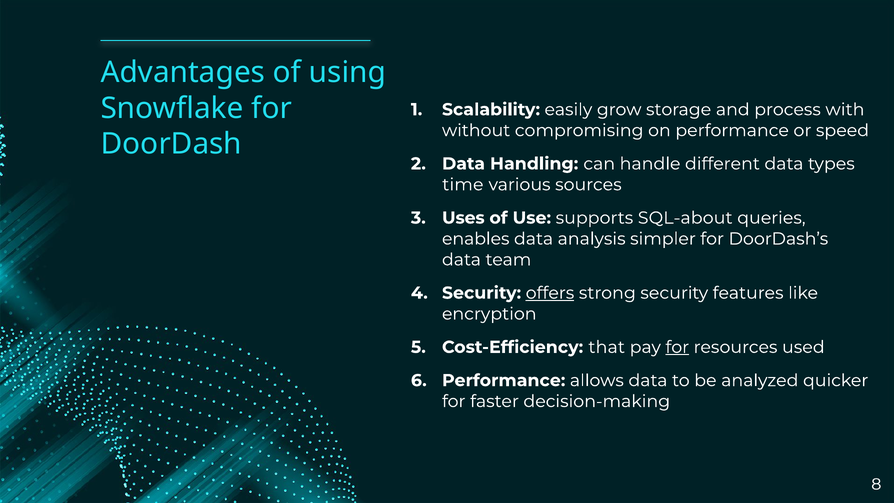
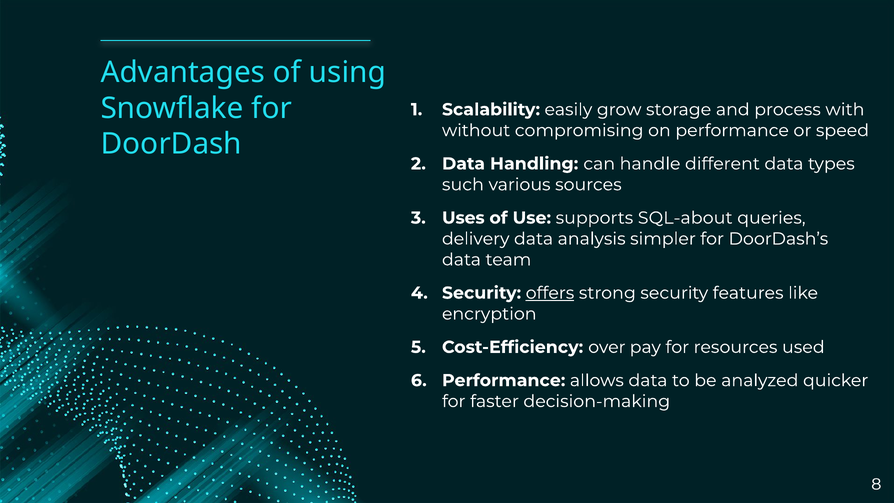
time: time -> such
enables: enables -> delivery
that: that -> over
for at (677, 347) underline: present -> none
